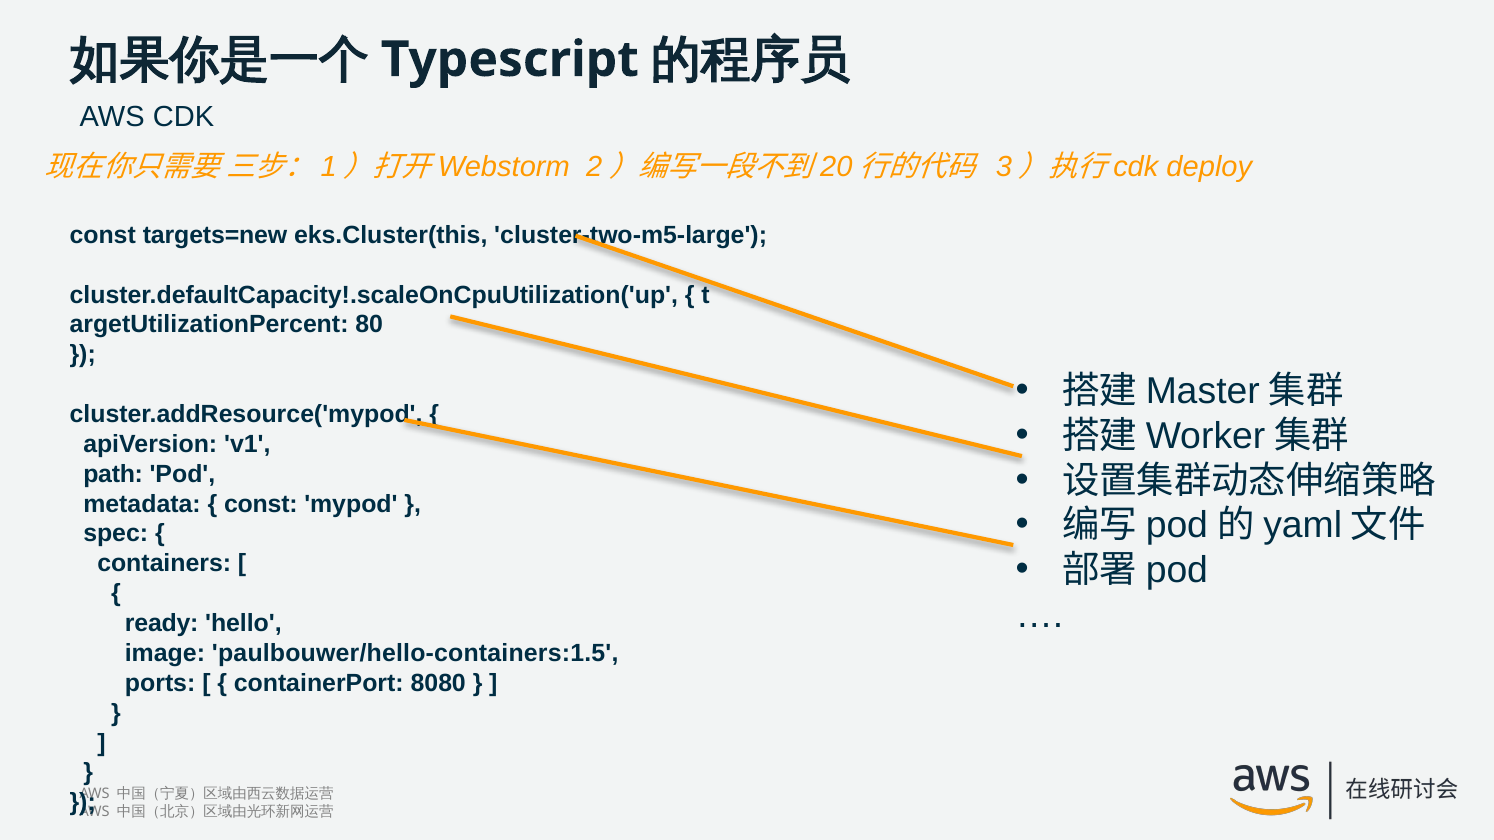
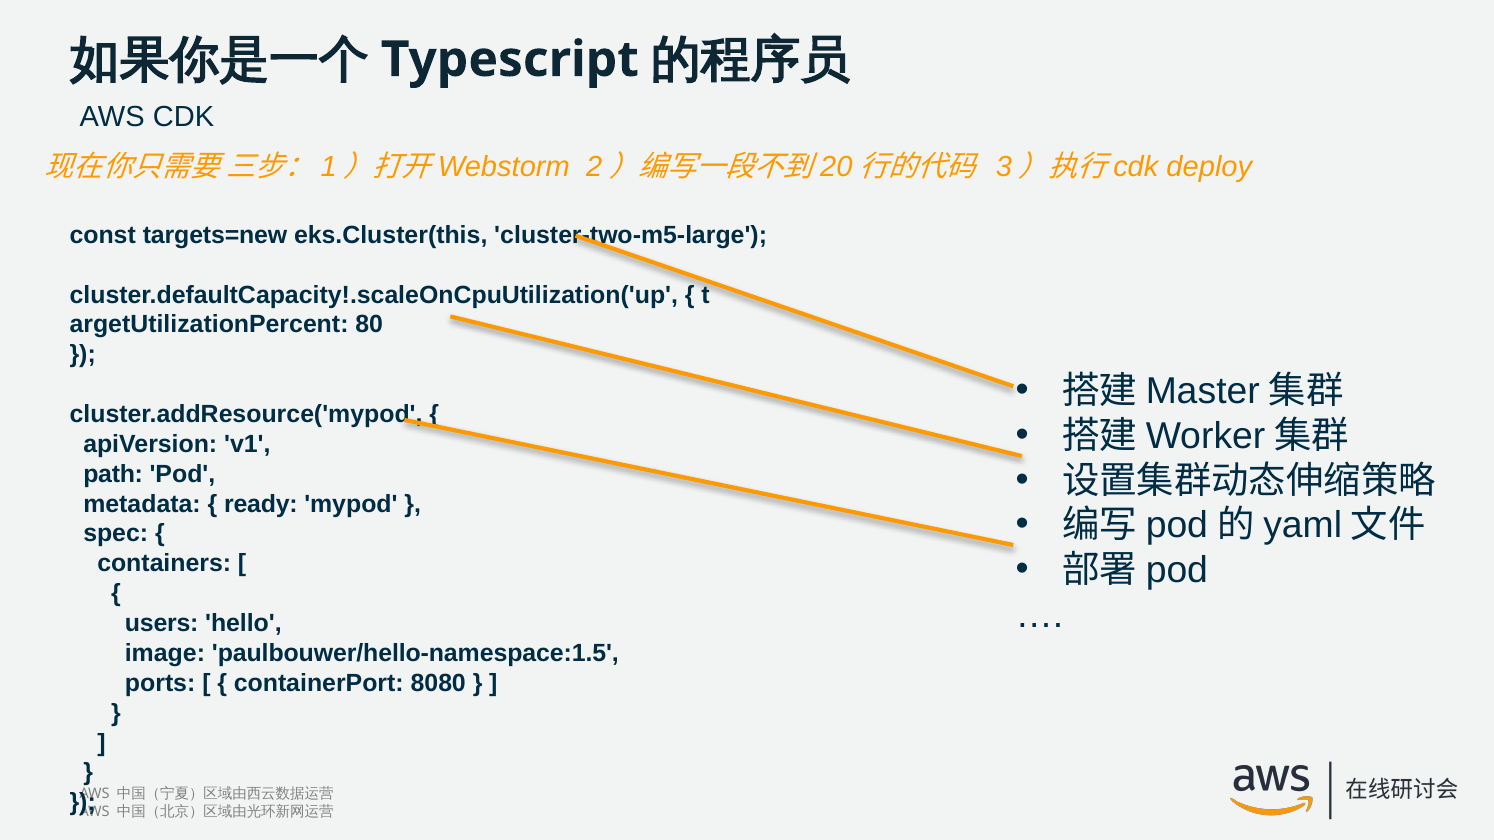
const at (261, 504): const -> ready
ready: ready -> users
paulbouwer/hello-containers:1.5: paulbouwer/hello-containers:1.5 -> paulbouwer/hello-namespace:1.5
